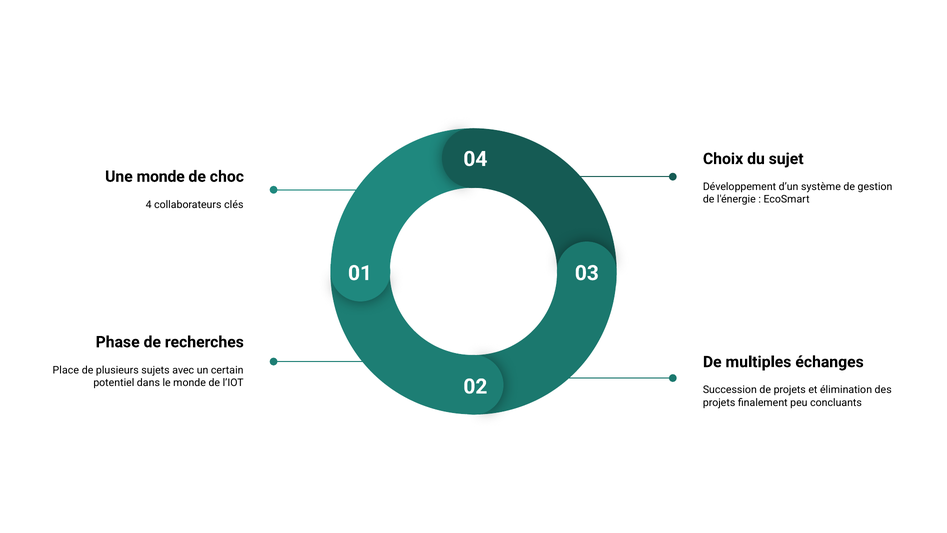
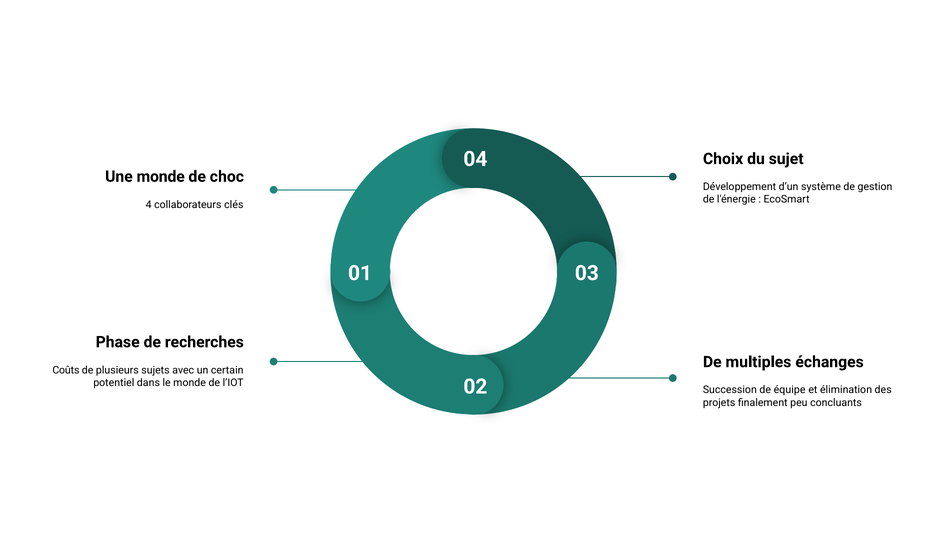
Place: Place -> Coûts
de projets: projets -> équipe
